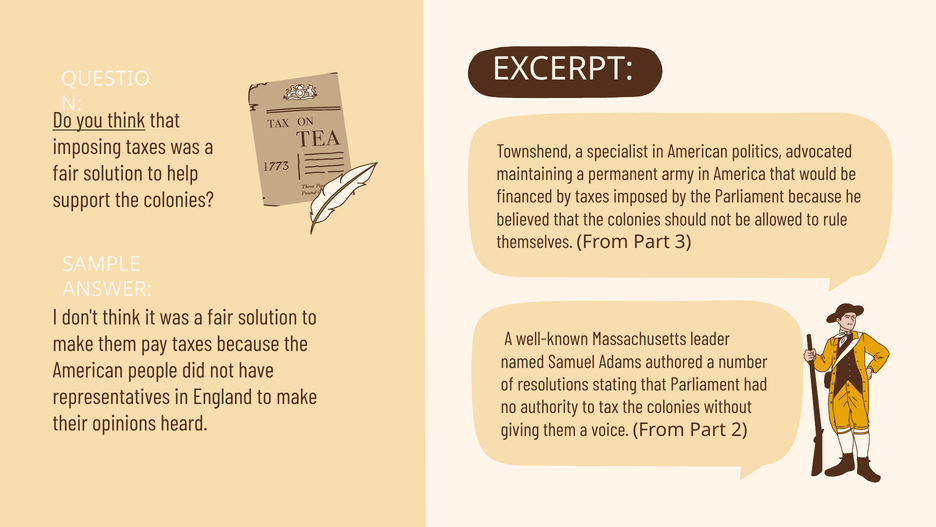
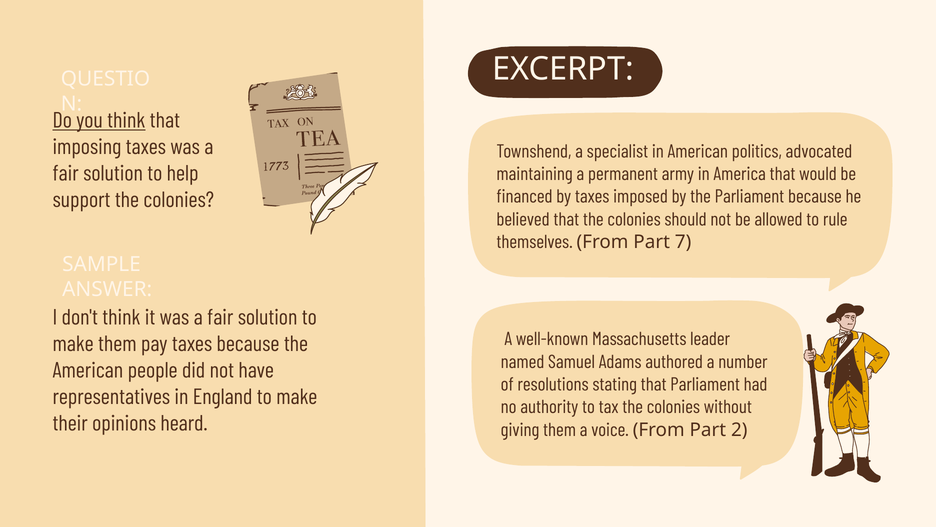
3: 3 -> 7
